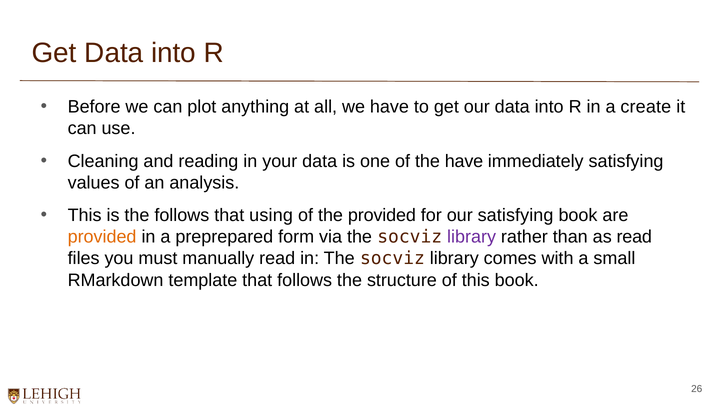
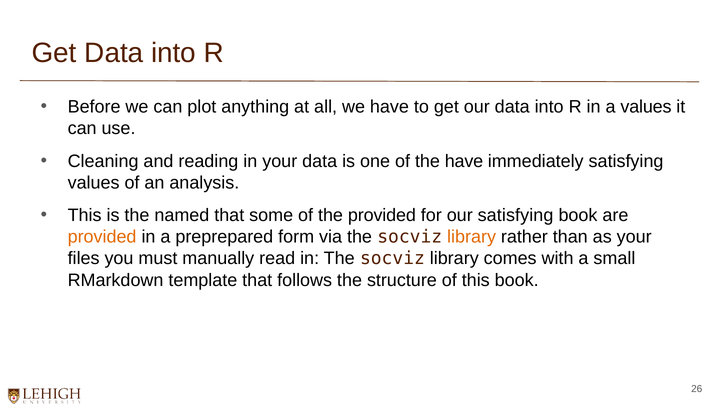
a create: create -> values
the follows: follows -> named
using: using -> some
library at (472, 237) colour: purple -> orange
as read: read -> your
